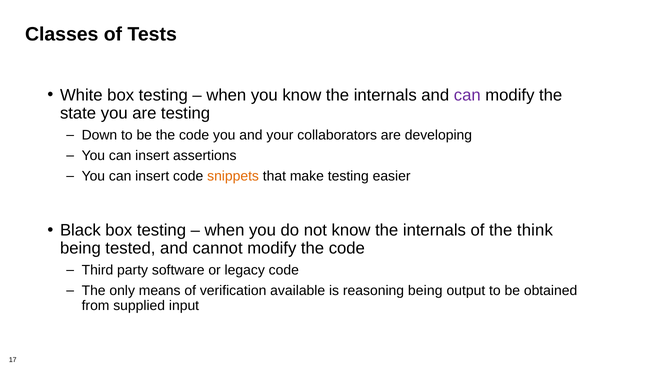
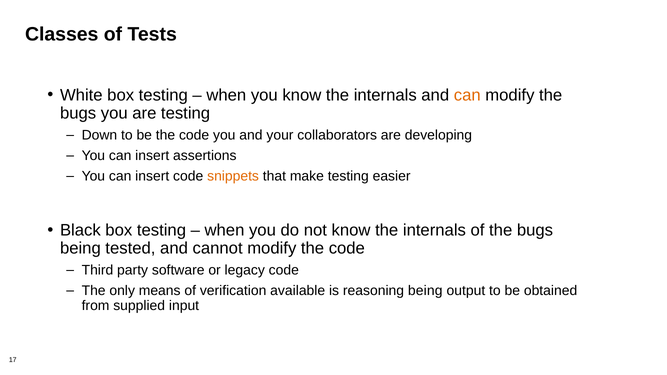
can at (467, 95) colour: purple -> orange
state at (78, 113): state -> bugs
of the think: think -> bugs
